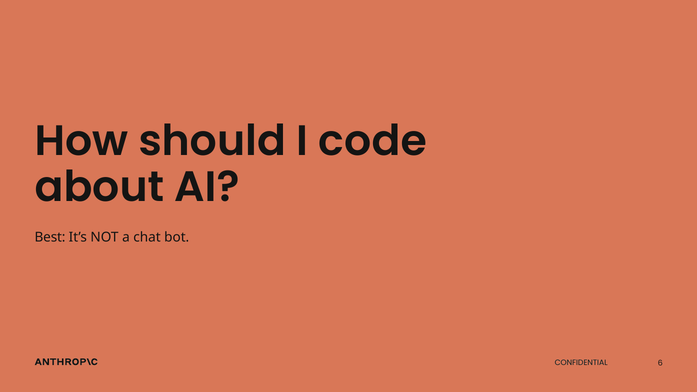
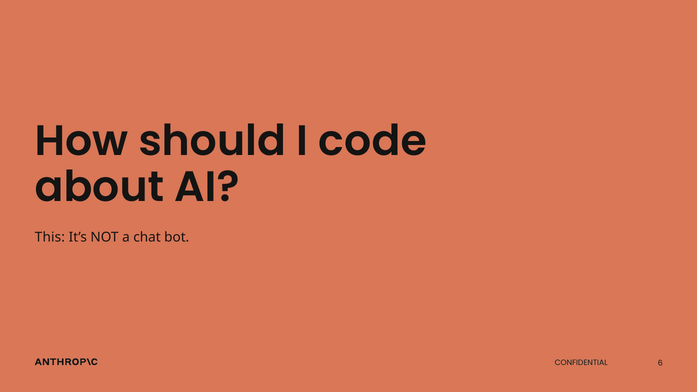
Best: Best -> This
